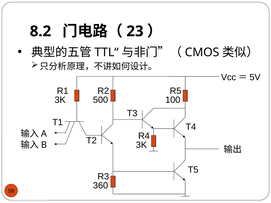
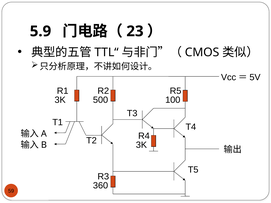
8.2: 8.2 -> 5.9
